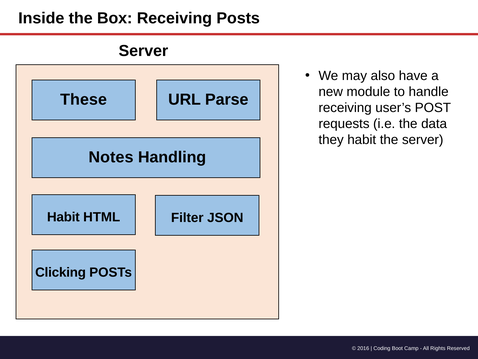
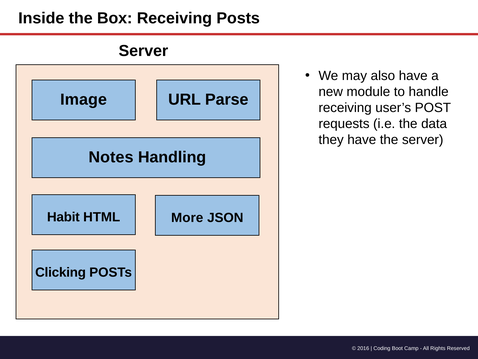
These: These -> Image
they habit: habit -> have
Filter: Filter -> More
